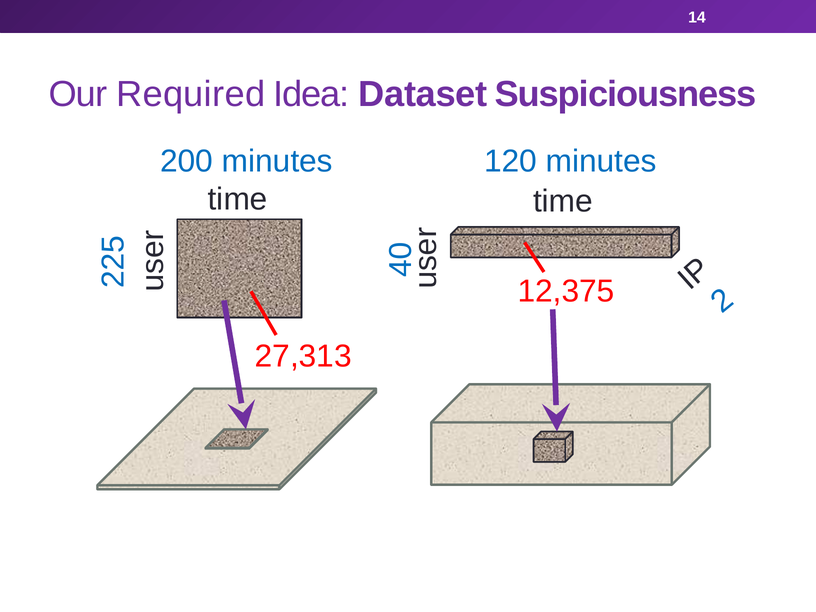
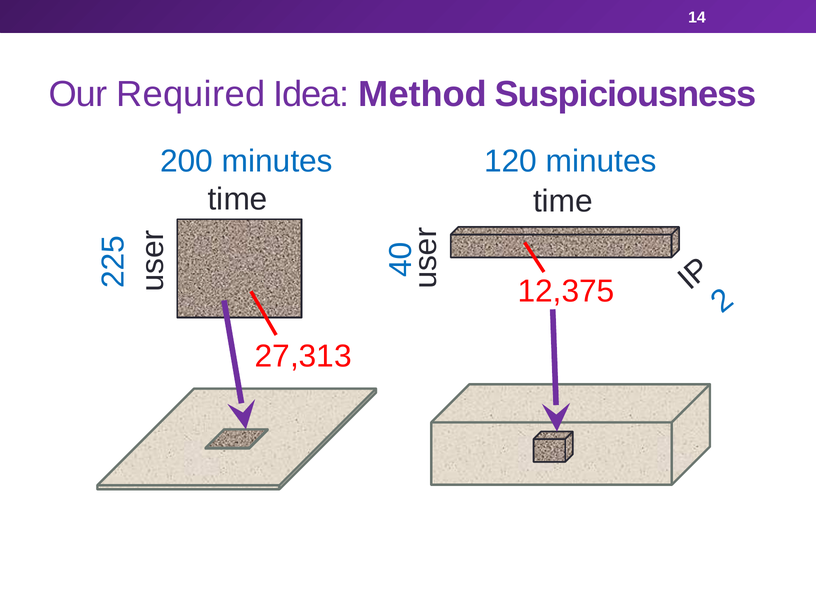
Dataset: Dataset -> Method
